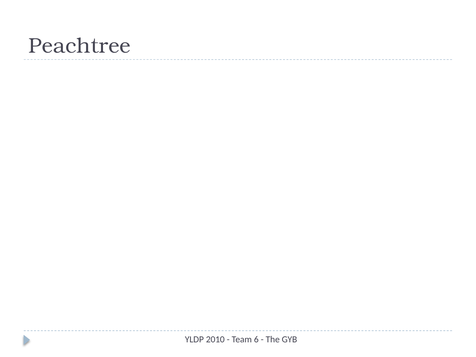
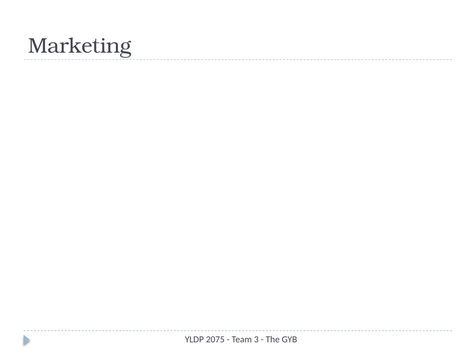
Peachtree: Peachtree -> Marketing
2010: 2010 -> 2075
6: 6 -> 3
